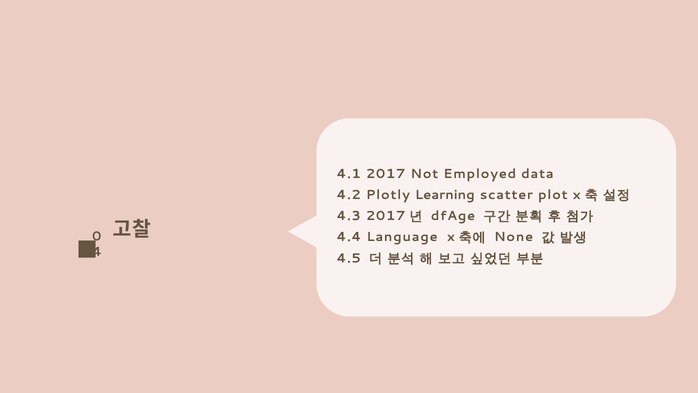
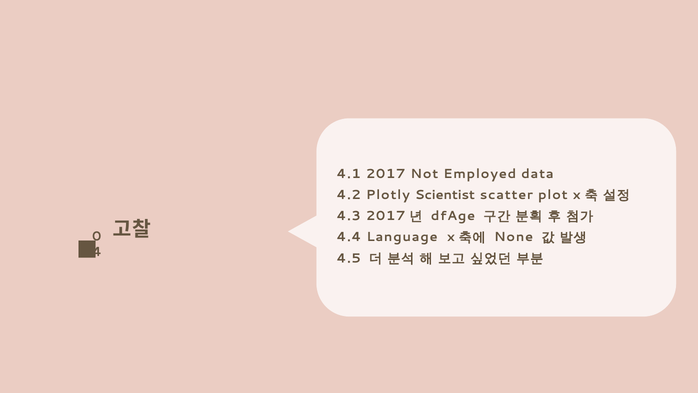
Learning: Learning -> Scientist
